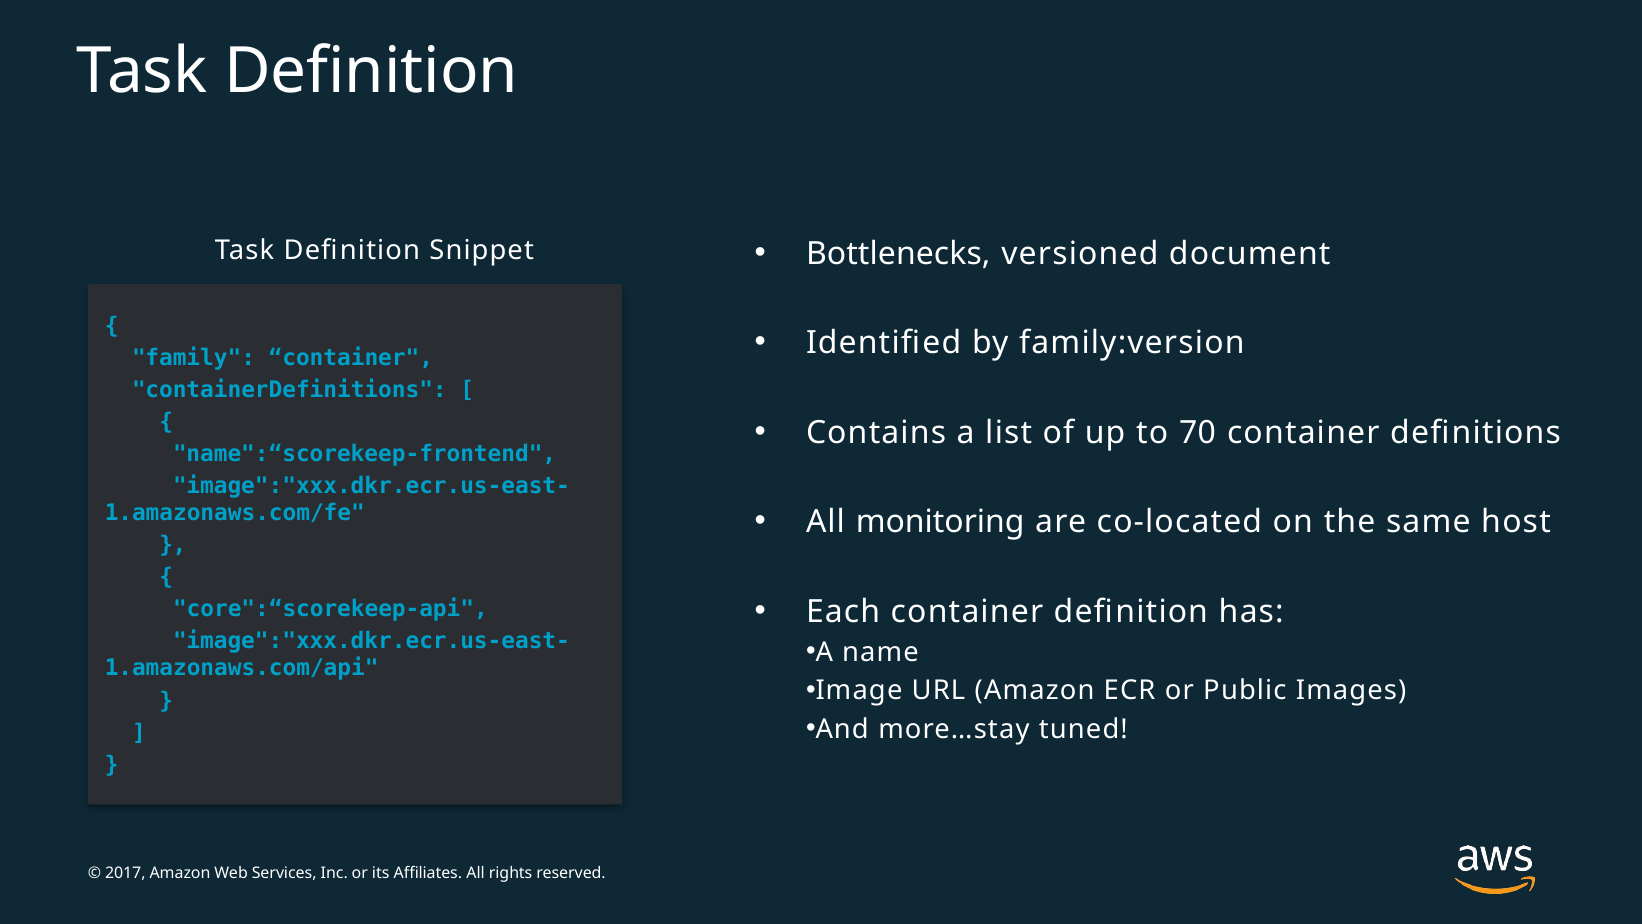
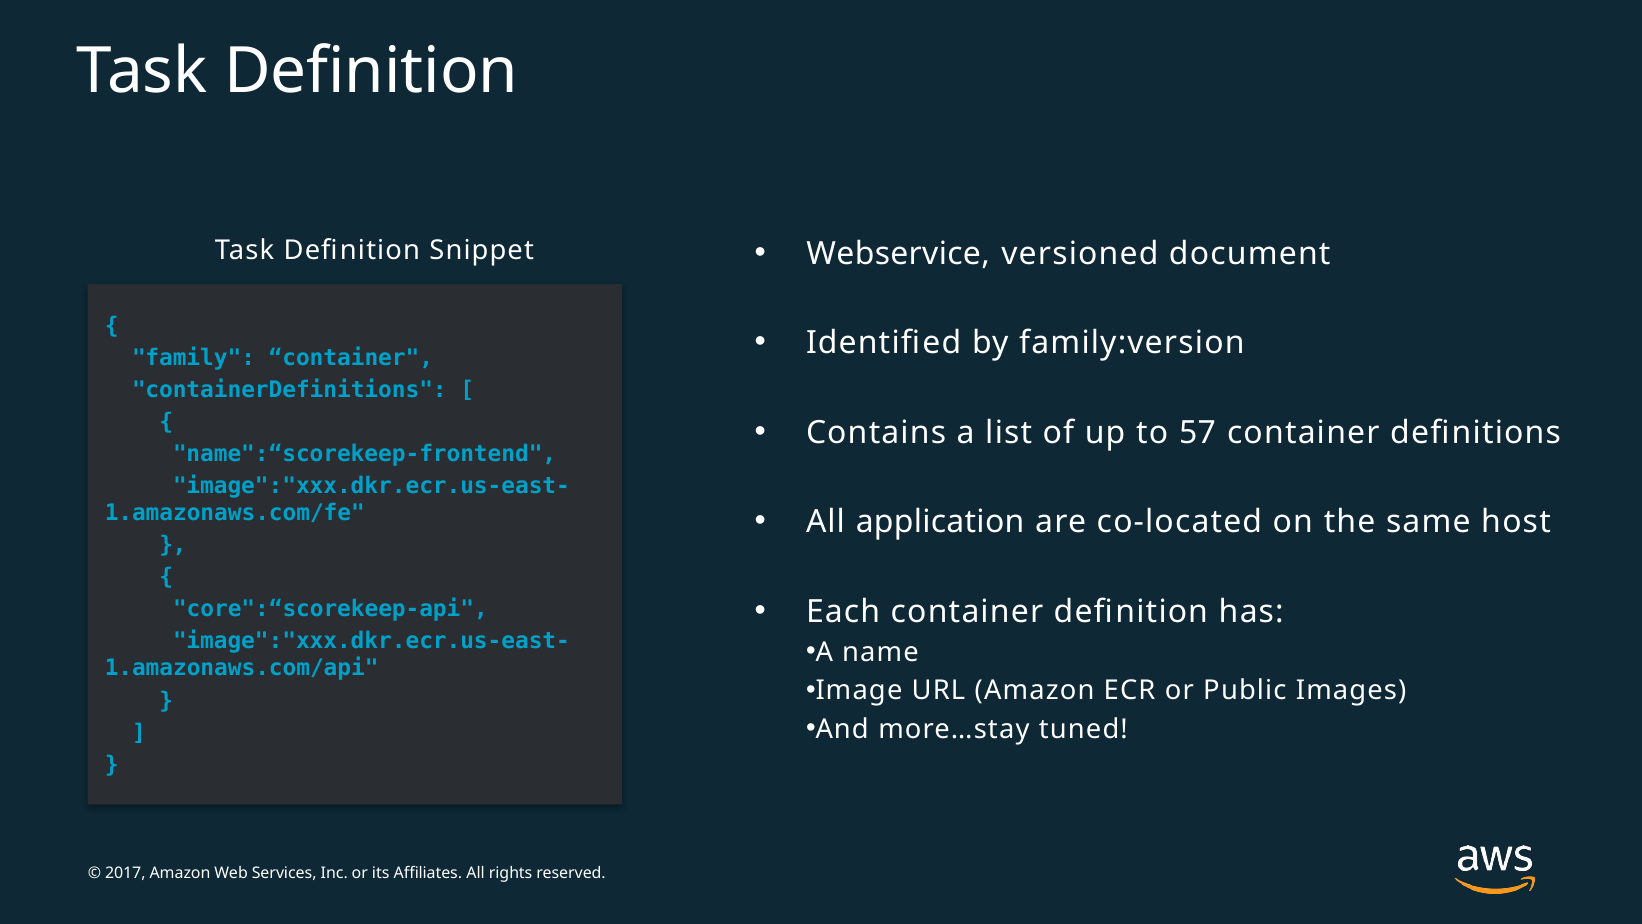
Bottlenecks: Bottlenecks -> Webservice
70: 70 -> 57
monitoring: monitoring -> application
